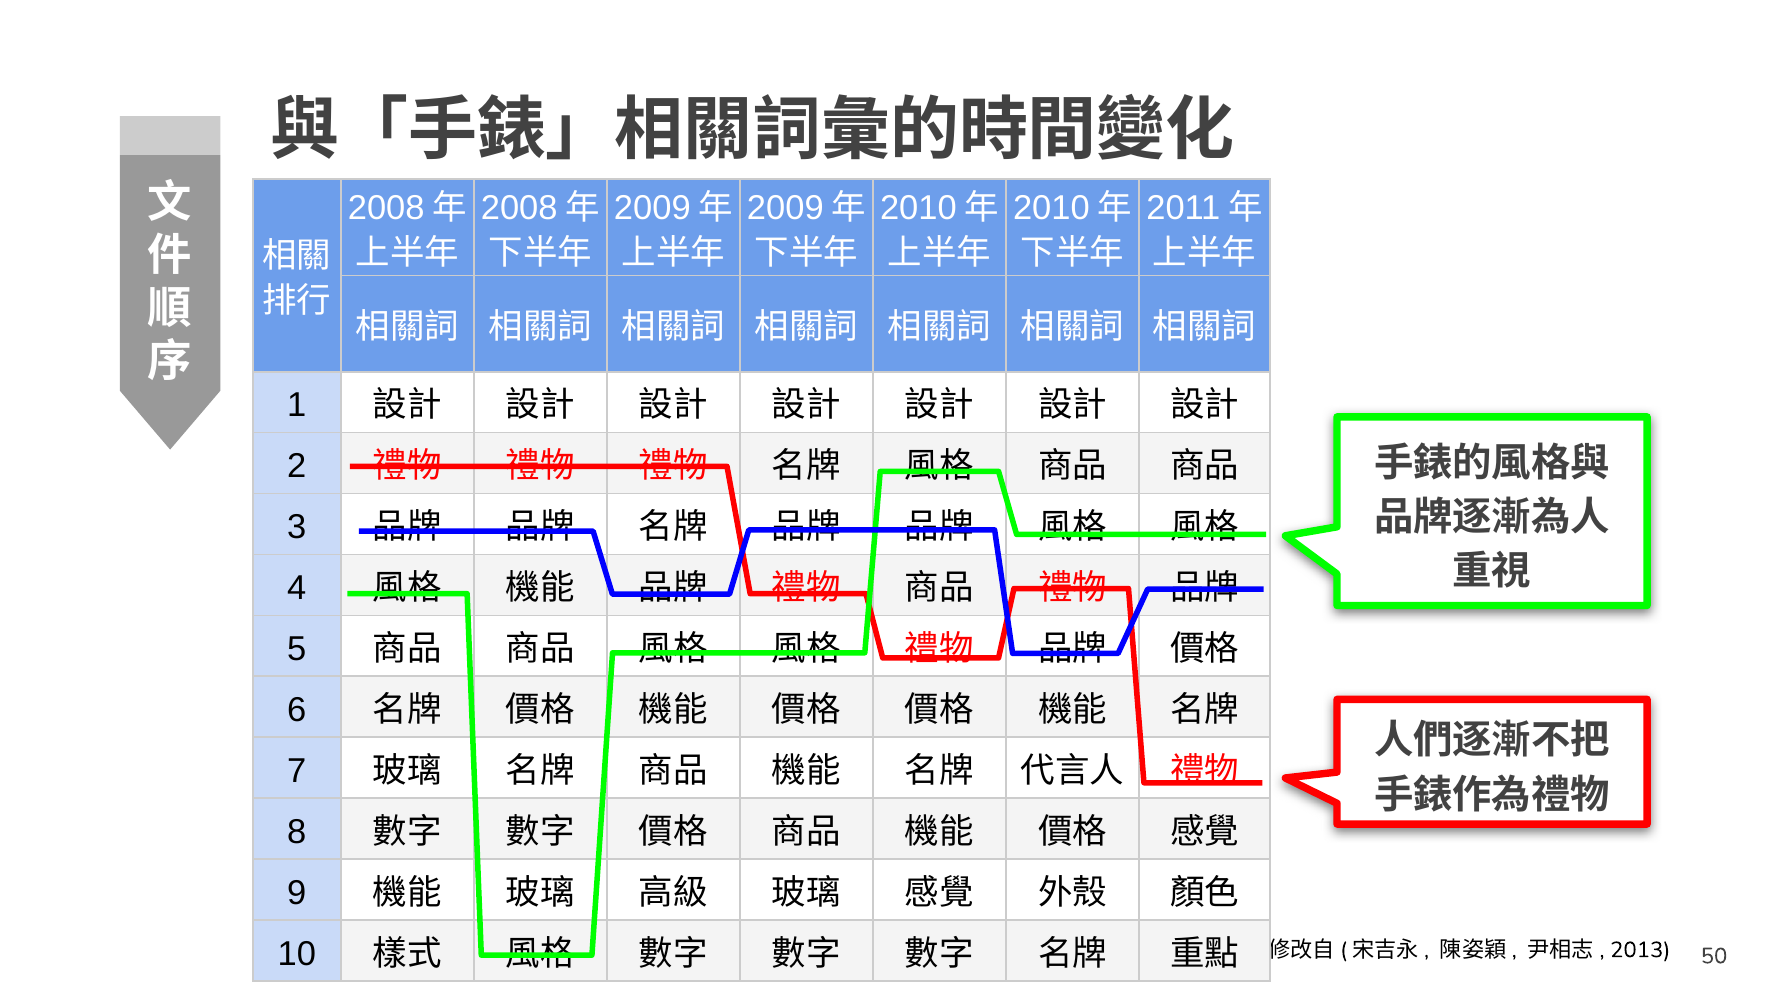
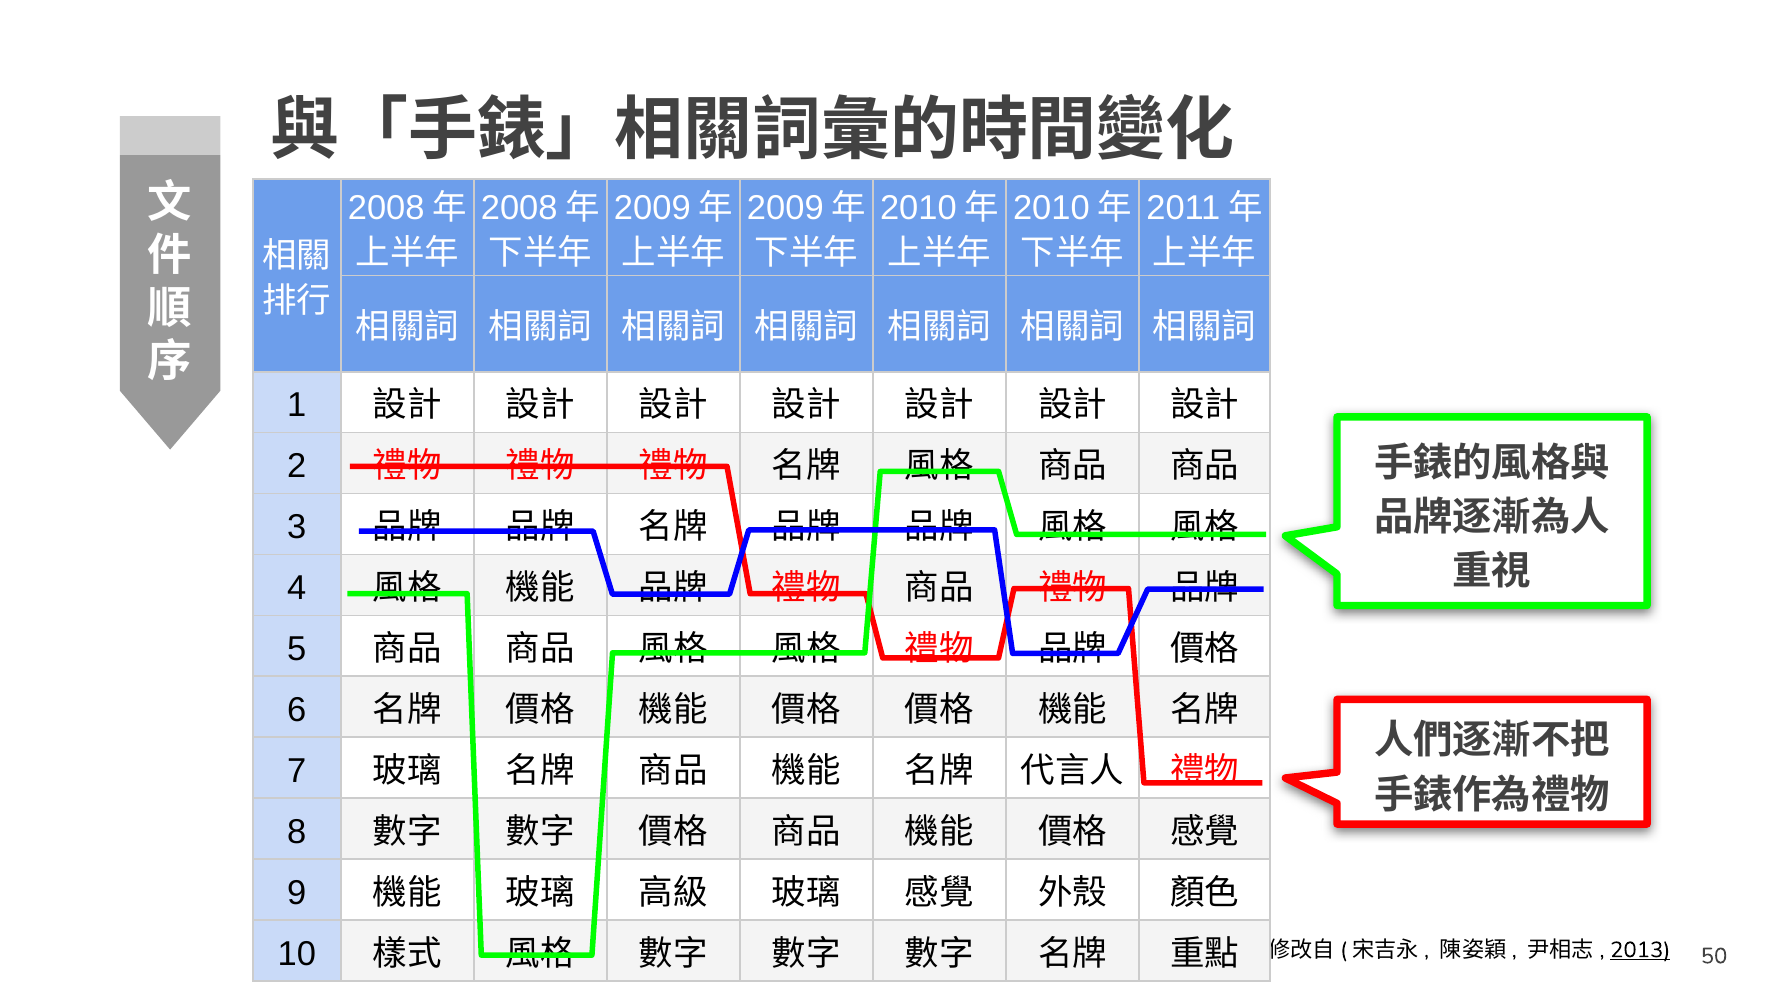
2013 underline: none -> present
